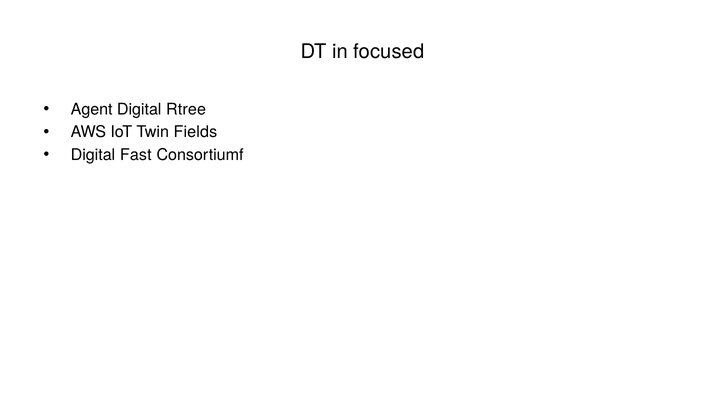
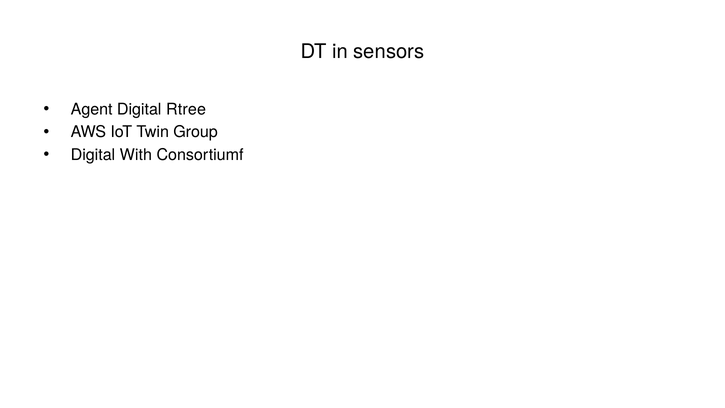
focused: focused -> sensors
Fields: Fields -> Group
Fast: Fast -> With
